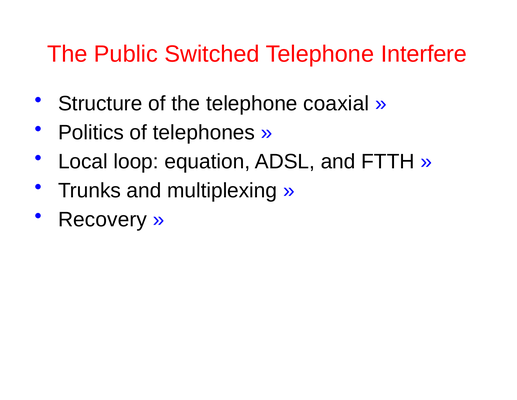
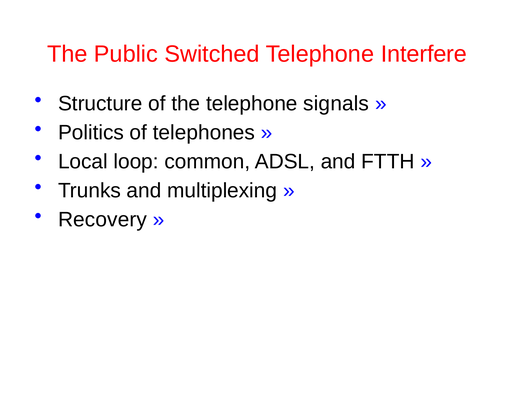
coaxial: coaxial -> signals
equation: equation -> common
